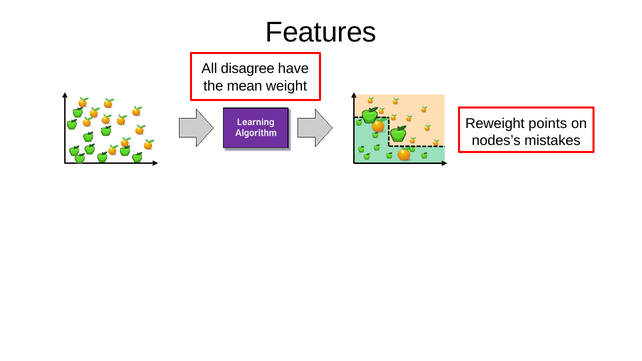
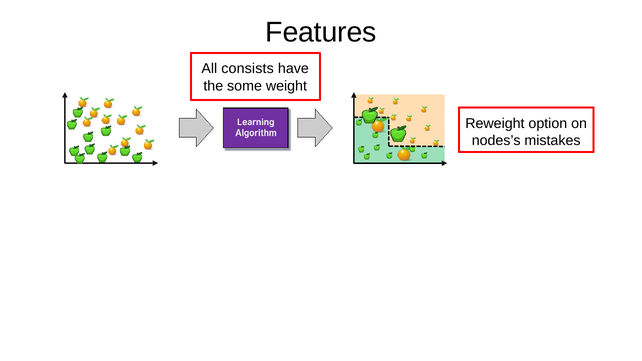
disagree: disagree -> consists
mean: mean -> some
points: points -> option
